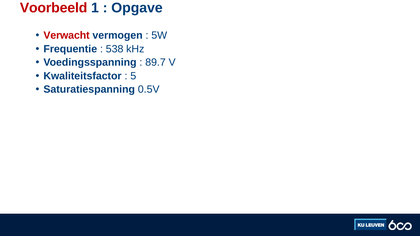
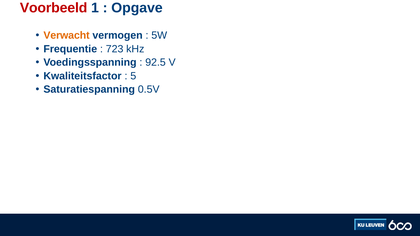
Verwacht colour: red -> orange
538: 538 -> 723
89.7: 89.7 -> 92.5
